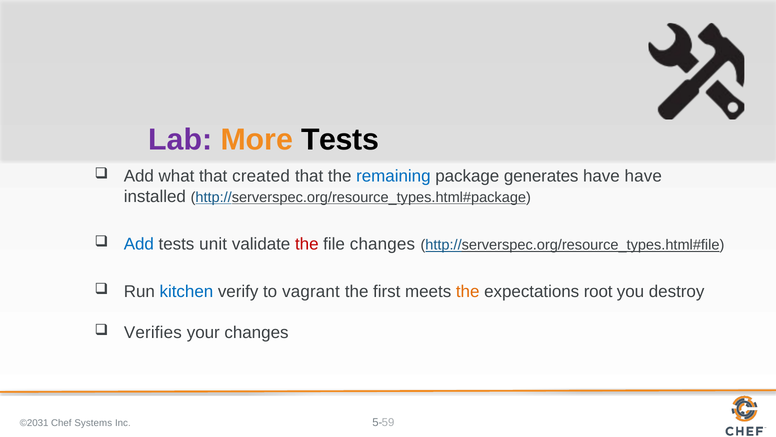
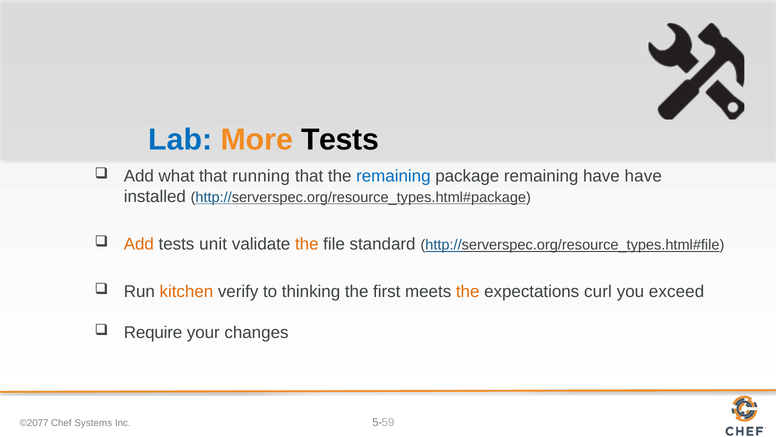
Lab colour: purple -> blue
created: created -> running
package generates: generates -> remaining
Add at (139, 244) colour: blue -> orange
the at (307, 244) colour: red -> orange
file changes: changes -> standard
kitchen colour: blue -> orange
vagrant: vagrant -> thinking
root: root -> curl
destroy: destroy -> exceed
Verifies: Verifies -> Require
©2031: ©2031 -> ©2077
